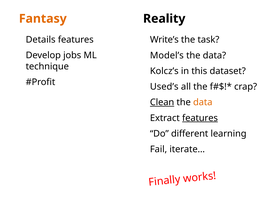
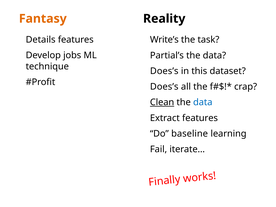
Model’s: Model’s -> Partial’s
Kolcz’s at (164, 71): Kolcz’s -> Does’s
Used’s at (164, 87): Used’s -> Does’s
data at (203, 102) colour: orange -> blue
features at (200, 118) underline: present -> none
different: different -> baseline
